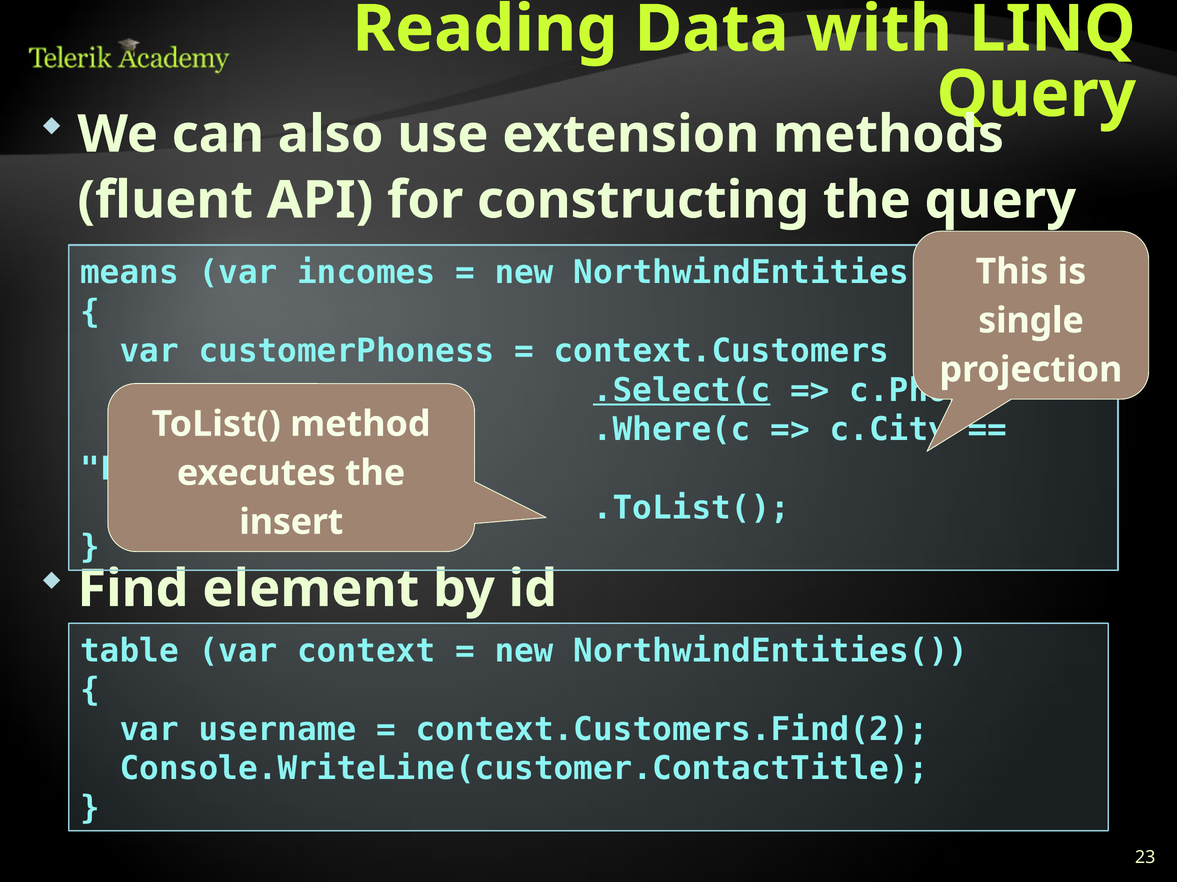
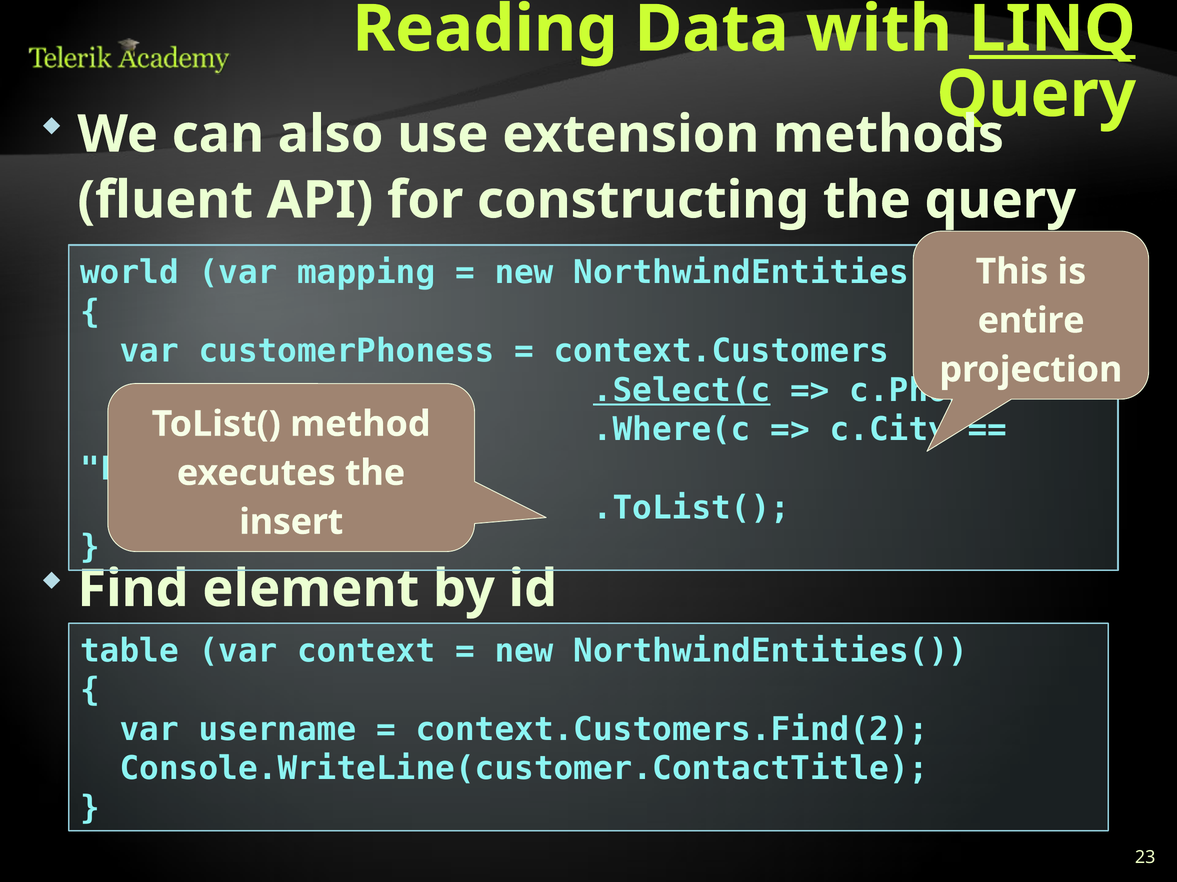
LINQ underline: none -> present
means: means -> world
incomes: incomes -> mapping
single: single -> entire
